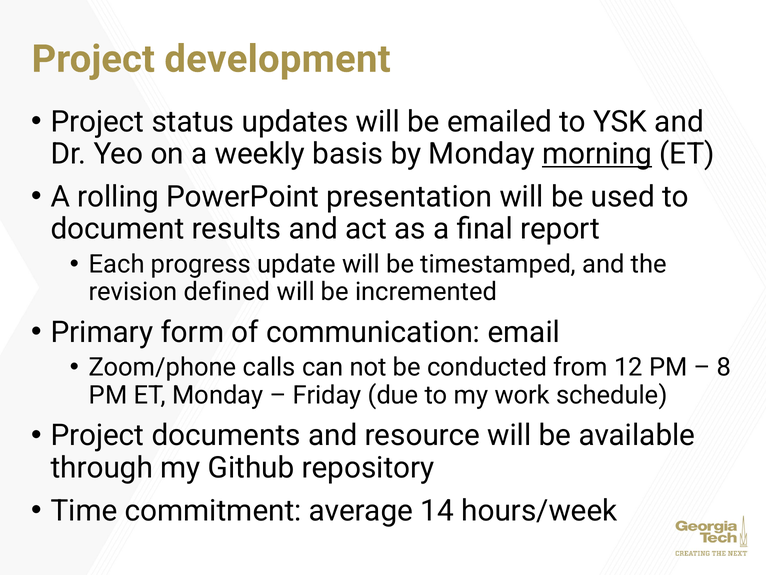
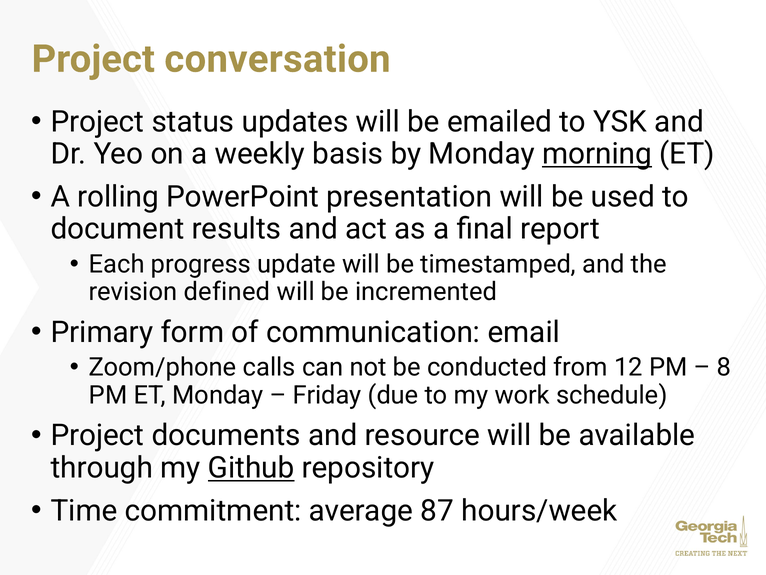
development: development -> conversation
Github underline: none -> present
14: 14 -> 87
